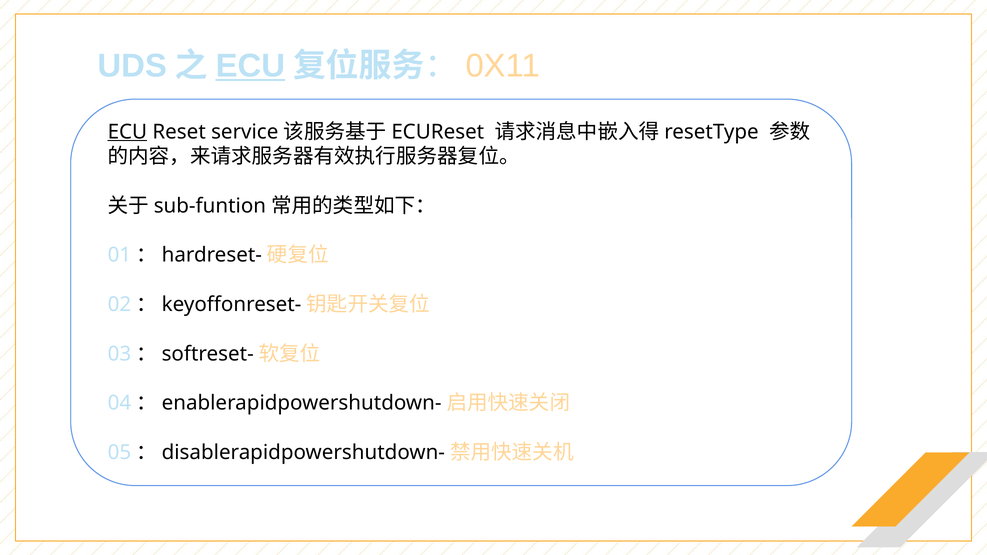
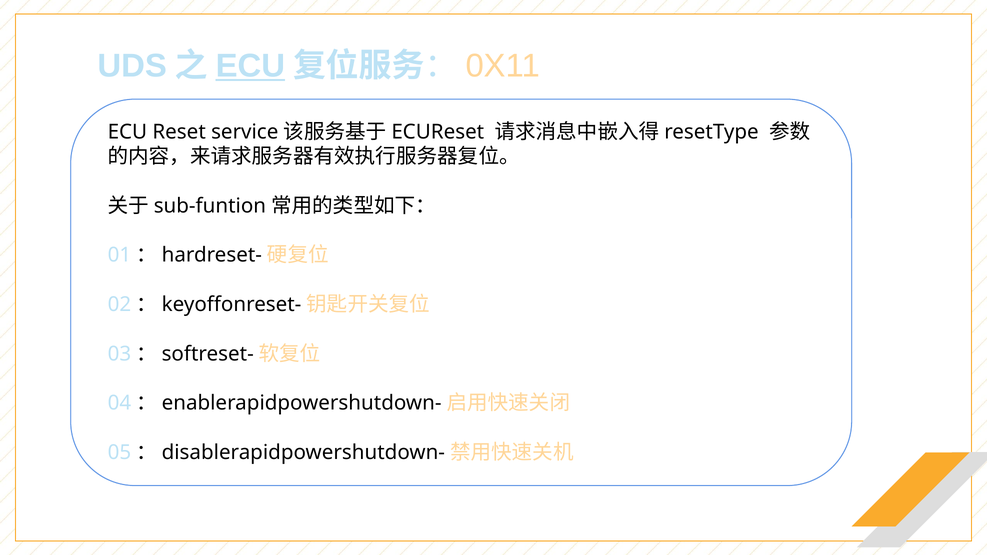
ECU at (127, 132) underline: present -> none
